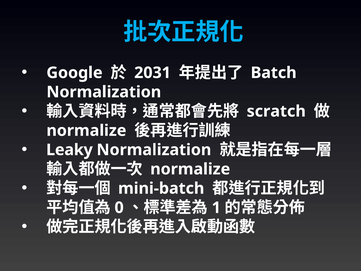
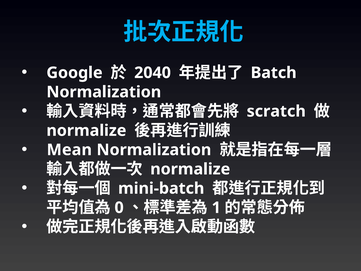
2031: 2031 -> 2040
Leaky: Leaky -> Mean
